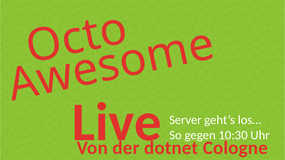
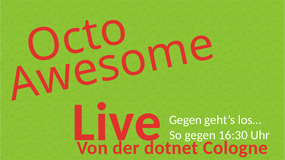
Server at (185, 120): Server -> Gegen
10:30: 10:30 -> 16:30
